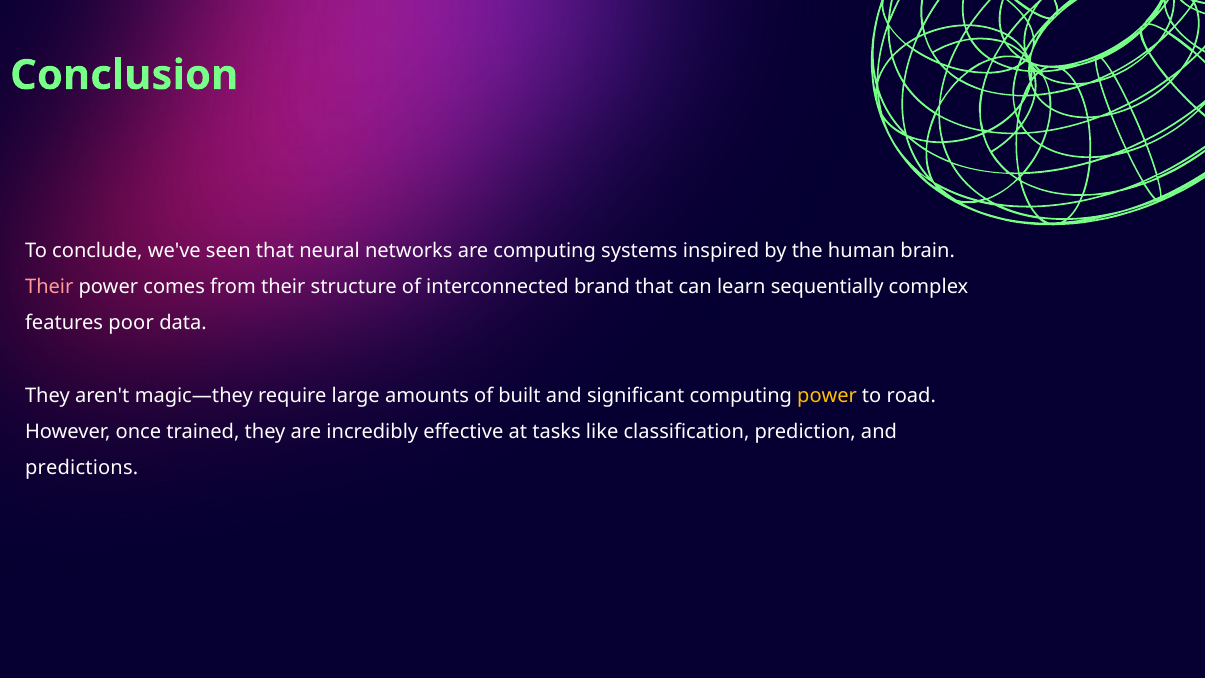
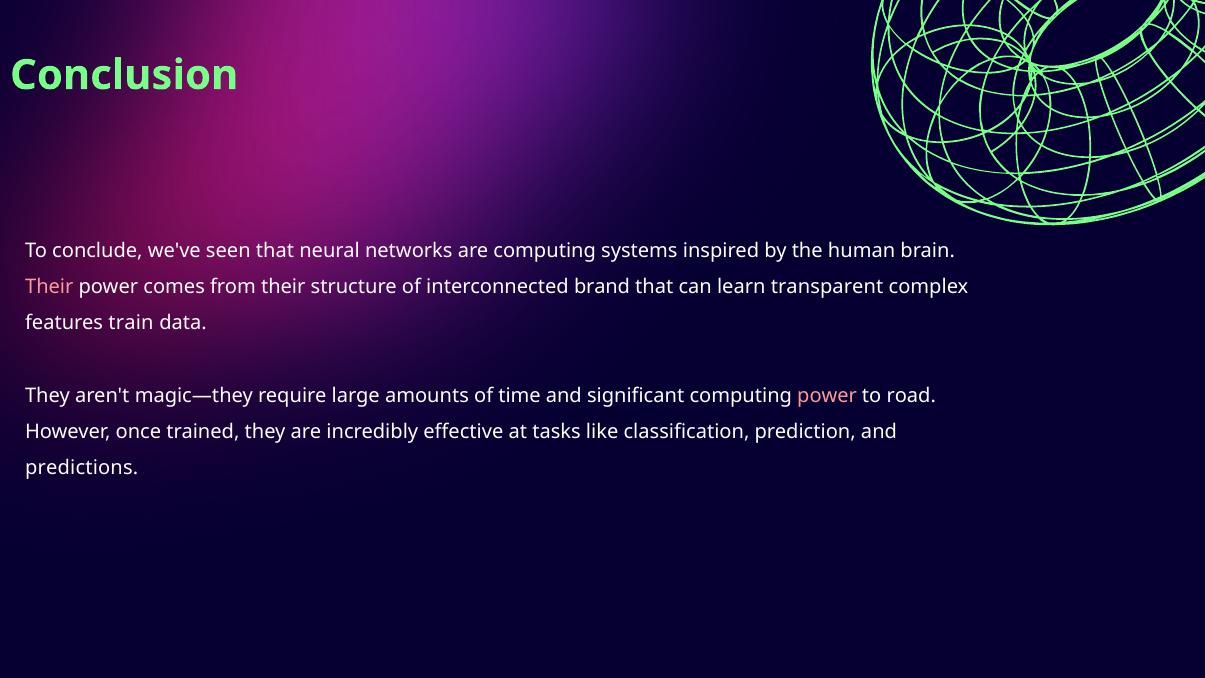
sequentially: sequentially -> transparent
poor: poor -> train
built: built -> time
power at (827, 395) colour: yellow -> pink
